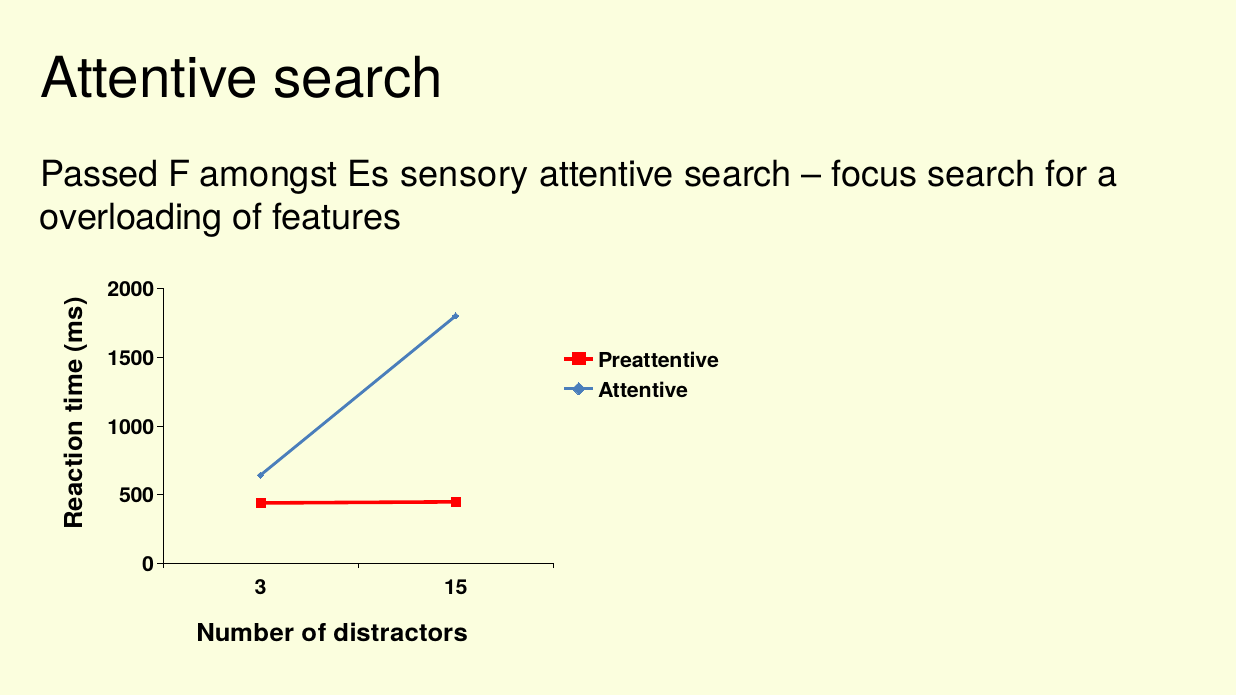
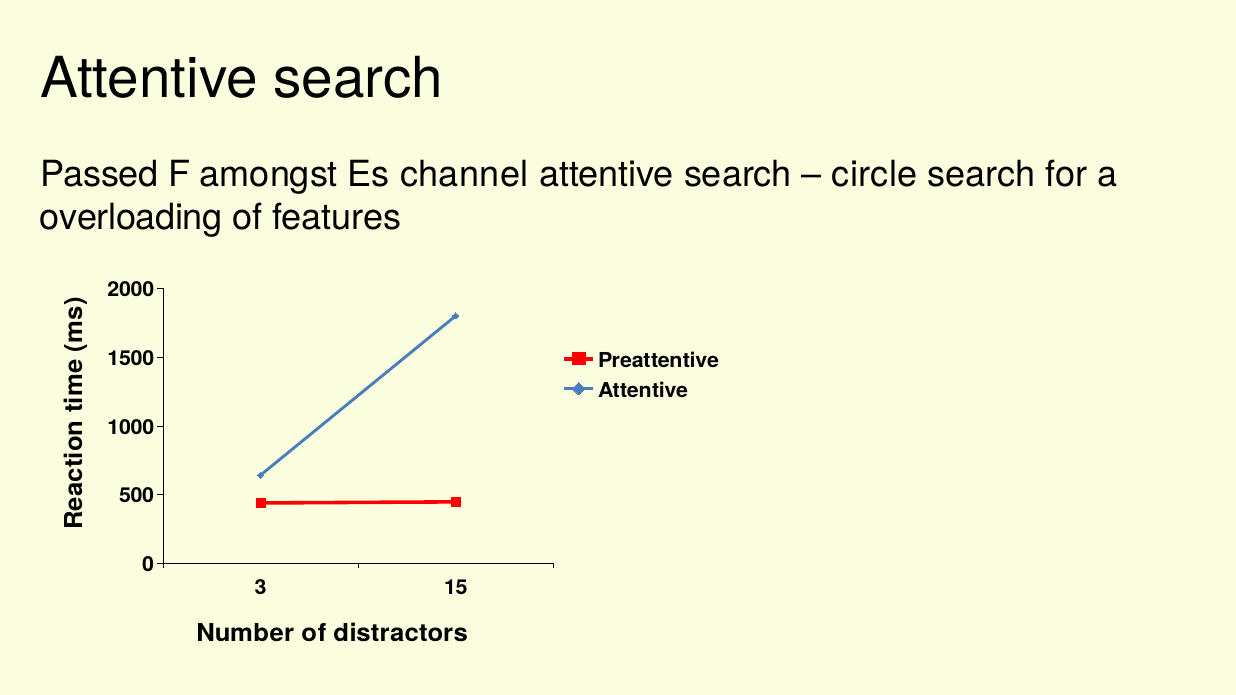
sensory: sensory -> channel
focus: focus -> circle
